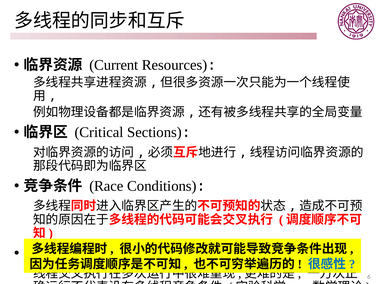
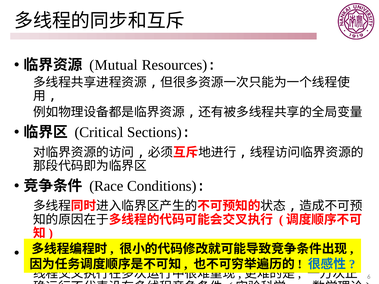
Current: Current -> Mutual
